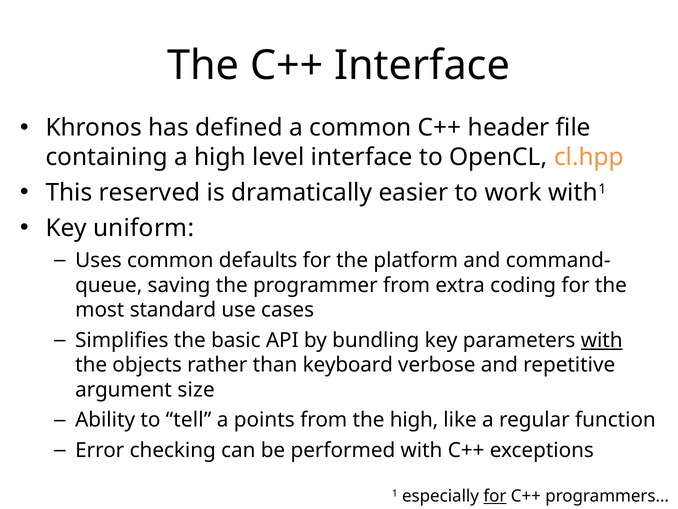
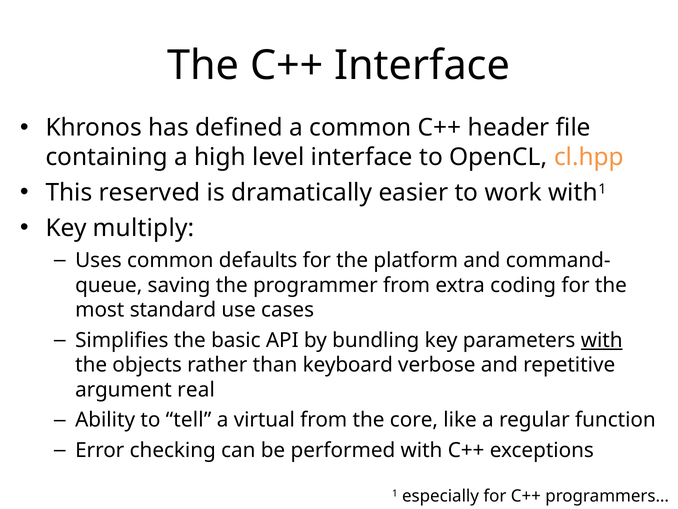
uniform: uniform -> multiply
size: size -> real
points: points -> virtual
the high: high -> core
for at (495, 496) underline: present -> none
